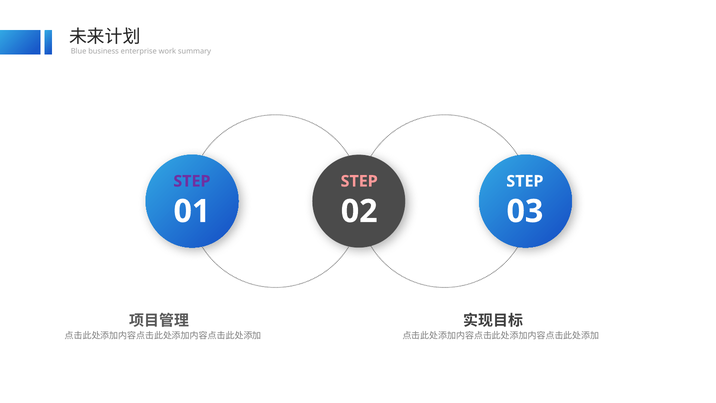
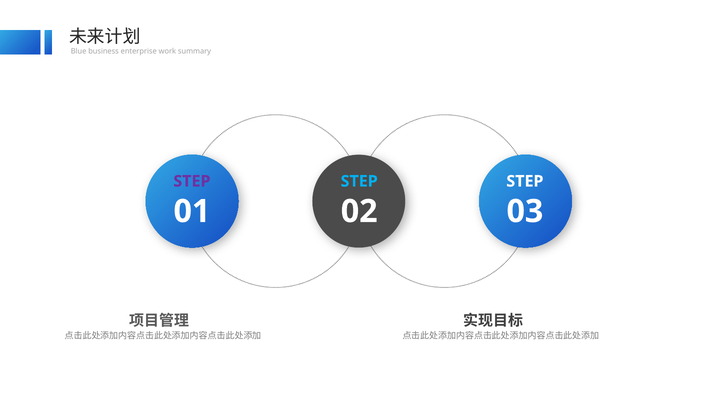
STEP at (359, 181) colour: pink -> light blue
